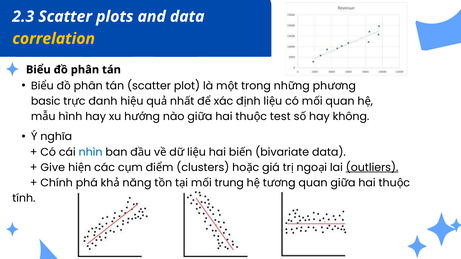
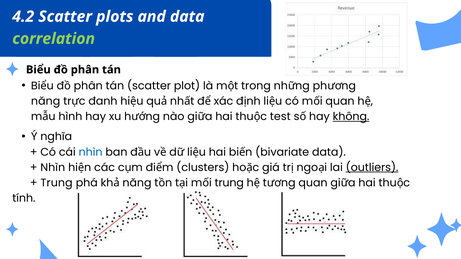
2.3: 2.3 -> 4.2
correlation colour: yellow -> light green
basic at (46, 101): basic -> năng
không underline: none -> present
Give at (53, 168): Give -> Nhìn
Chính at (57, 183): Chính -> Trung
